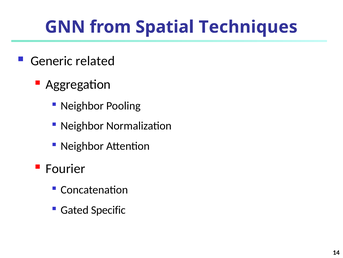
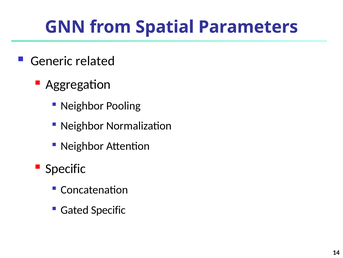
Techniques: Techniques -> Parameters
Fourier at (65, 168): Fourier -> Specific
